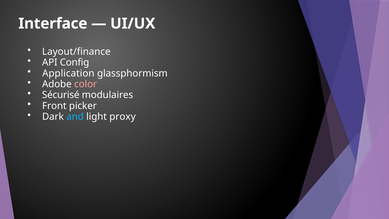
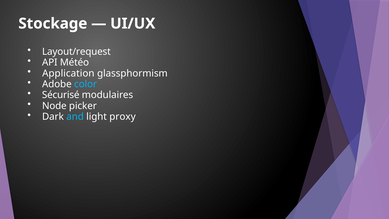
Interface: Interface -> Stockage
Layout/finance: Layout/finance -> Layout/request
Config: Config -> Météo
color colour: pink -> light blue
Front: Front -> Node
